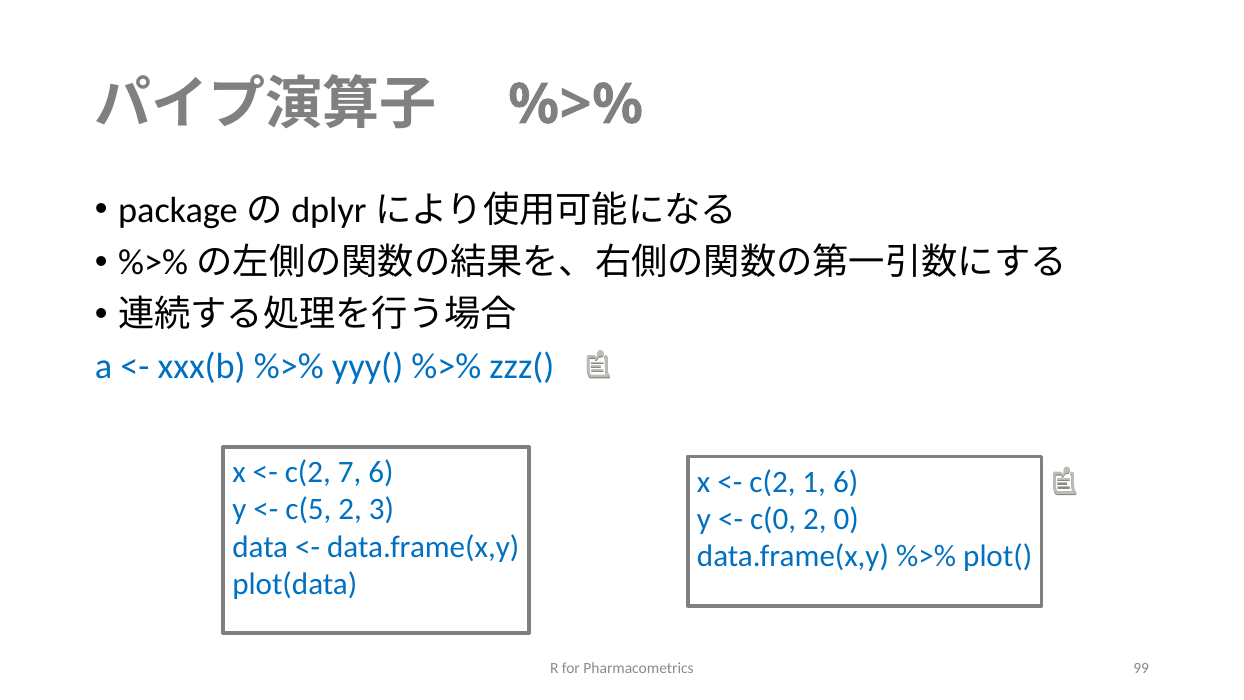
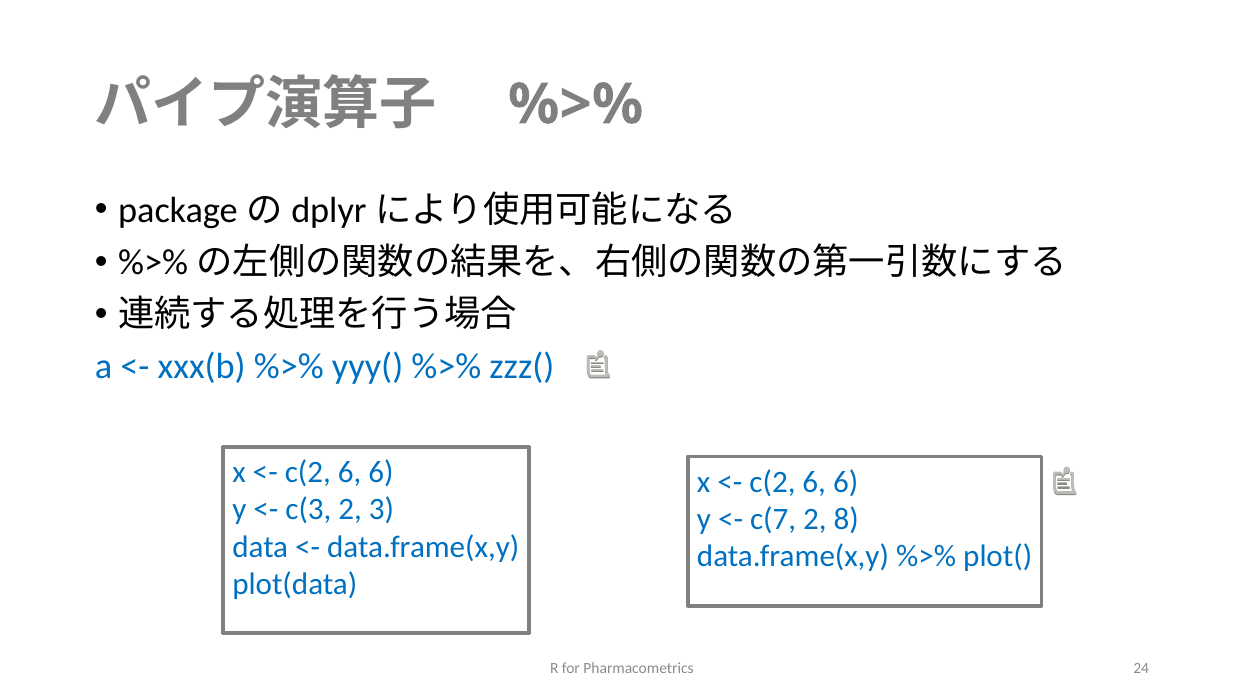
7 at (350, 472): 7 -> 6
1 at (814, 482): 1 -> 6
c(5: c(5 -> c(3
c(0: c(0 -> c(7
0: 0 -> 8
99: 99 -> 24
